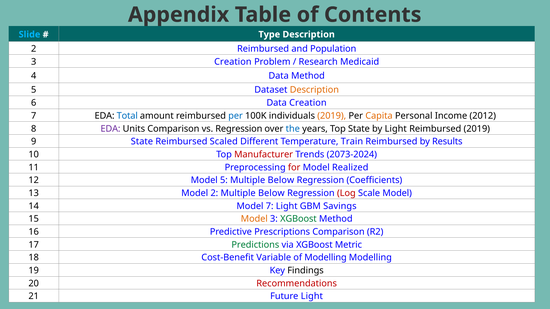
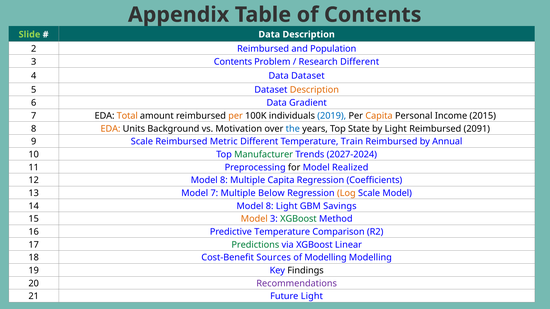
Slide colour: light blue -> light green
Type at (269, 34): Type -> Data
3 Creation: Creation -> Contents
Research Medicaid: Medicaid -> Different
Data Method: Method -> Dataset
Data Creation: Creation -> Gradient
Total colour: blue -> orange
per at (236, 116) colour: blue -> orange
2019 at (332, 116) colour: orange -> blue
2012: 2012 -> 2015
EDA at (110, 129) colour: purple -> orange
Units Comparison: Comparison -> Background
vs Regression: Regression -> Motivation
Reimbursed 2019: 2019 -> 2091
9 State: State -> Scale
Scaled: Scaled -> Metric
Results: Results -> Annual
Manufacturer colour: red -> green
2073-2024: 2073-2024 -> 2027-2024
for colour: red -> black
12 Model 5: 5 -> 8
Below at (281, 180): Below -> Capita
Model 2: 2 -> 7
Log colour: red -> orange
14 Model 7: 7 -> 8
Predictive Prescriptions: Prescriptions -> Temperature
Metric: Metric -> Linear
Variable: Variable -> Sources
Recommendations colour: red -> purple
